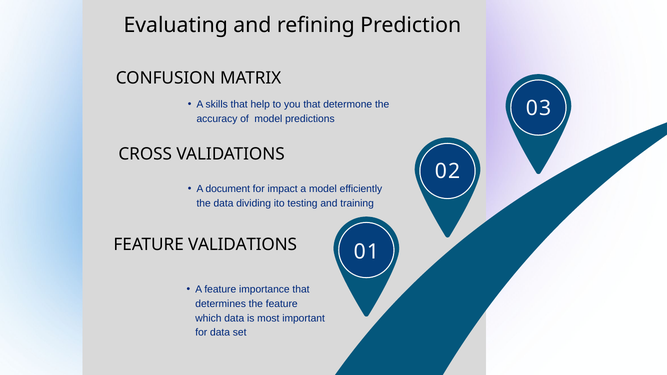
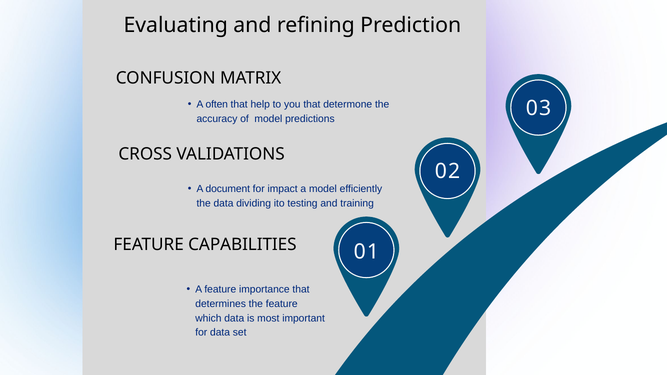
skills: skills -> often
FEATURE VALIDATIONS: VALIDATIONS -> CAPABILITIES
